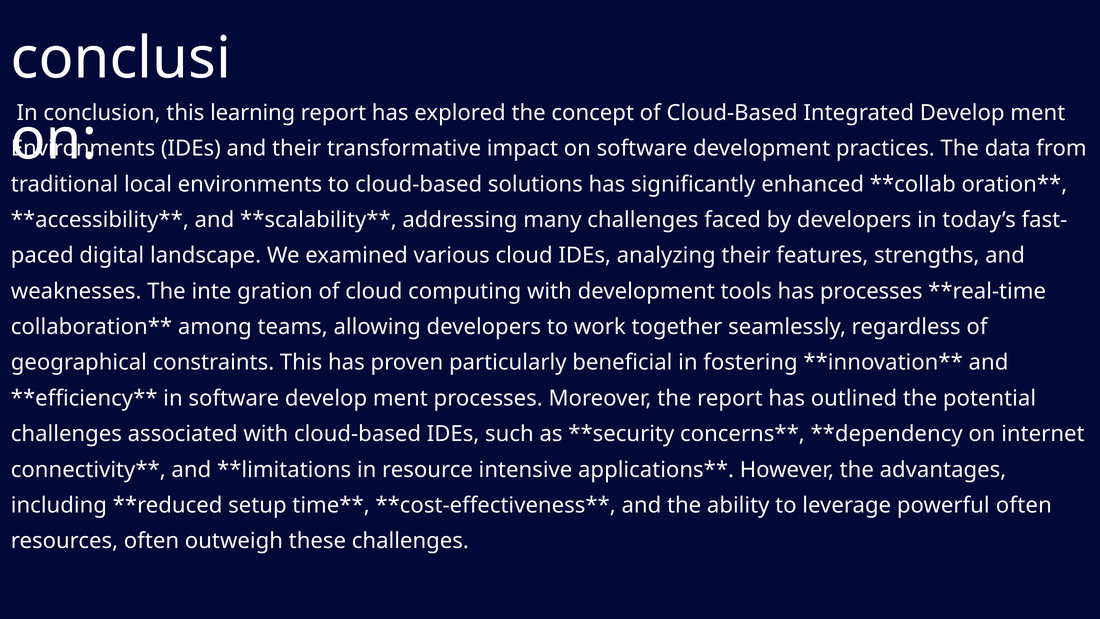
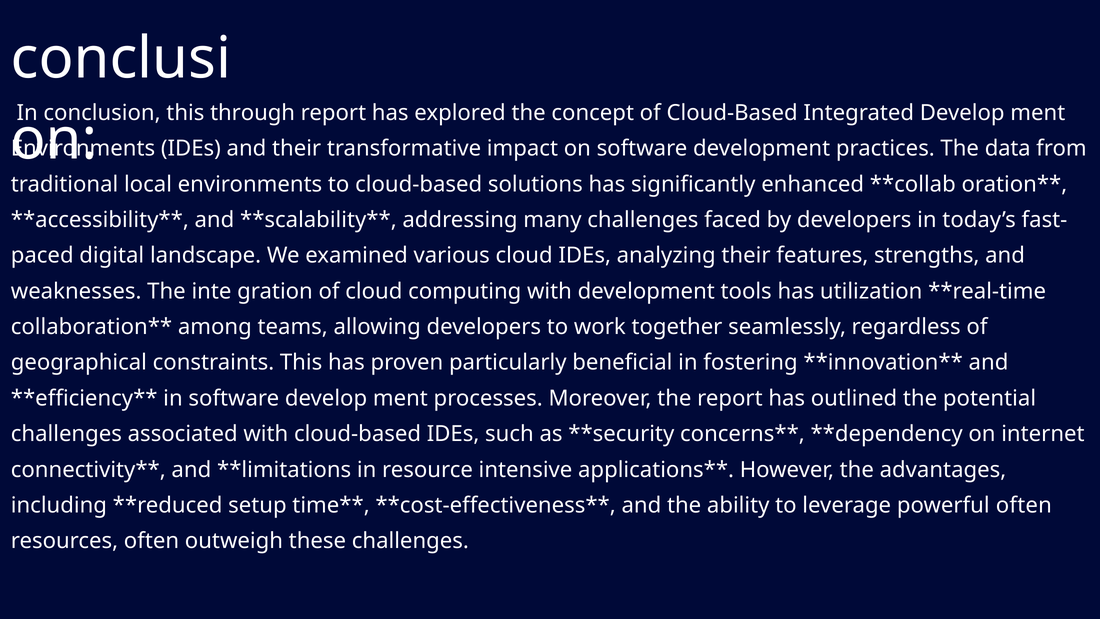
learning: learning -> through
has processes: processes -> utilization
